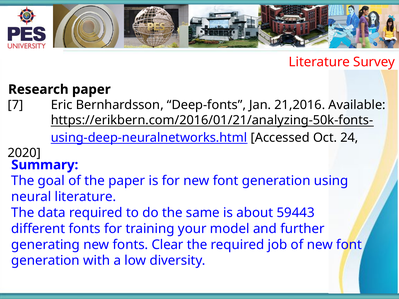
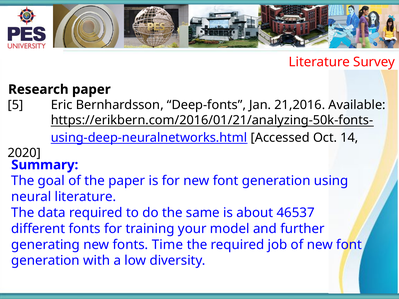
7: 7 -> 5
24: 24 -> 14
59443: 59443 -> 46537
Clear: Clear -> Time
